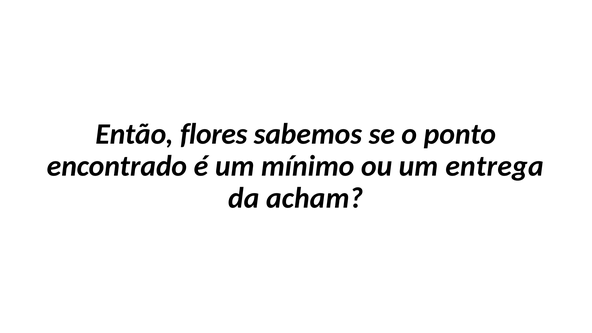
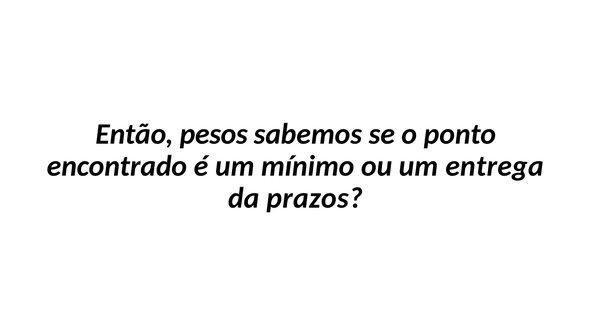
flores: flores -> pesos
acham: acham -> prazos
